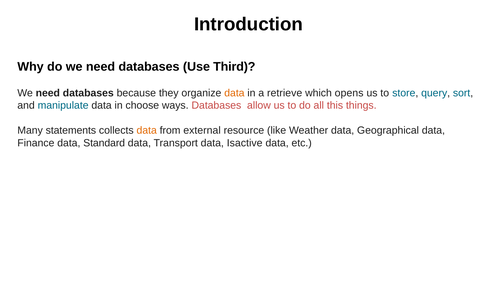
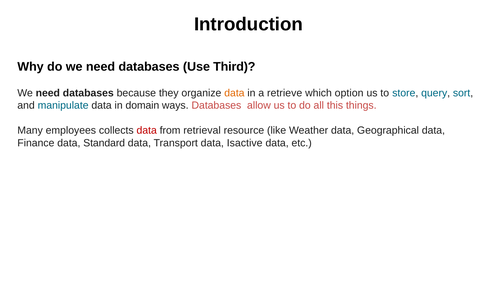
opens: opens -> option
choose: choose -> domain
statements: statements -> employees
data at (147, 130) colour: orange -> red
external: external -> retrieval
